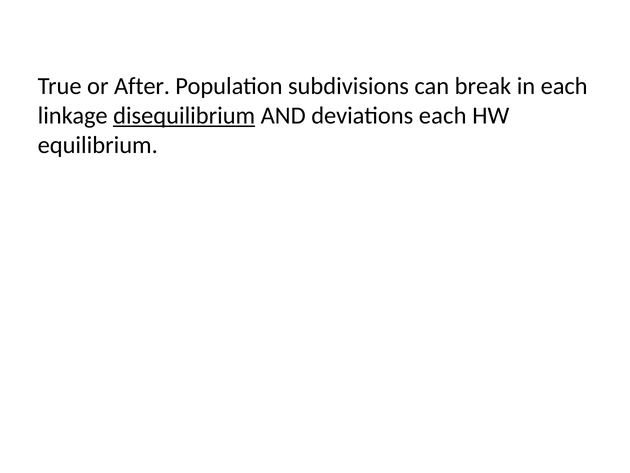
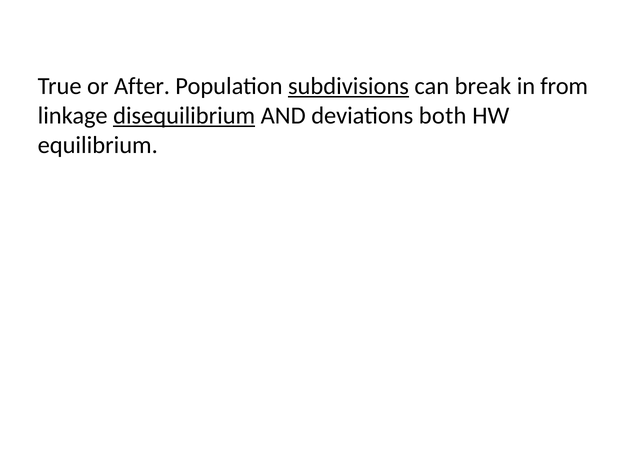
subdivisions underline: none -> present
in each: each -> from
deviations each: each -> both
